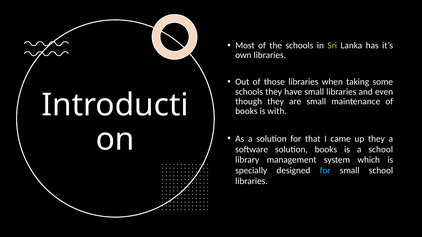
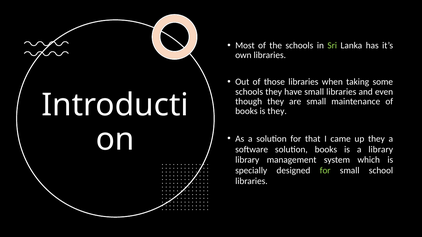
is with: with -> they
a school: school -> library
for at (325, 171) colour: light blue -> light green
